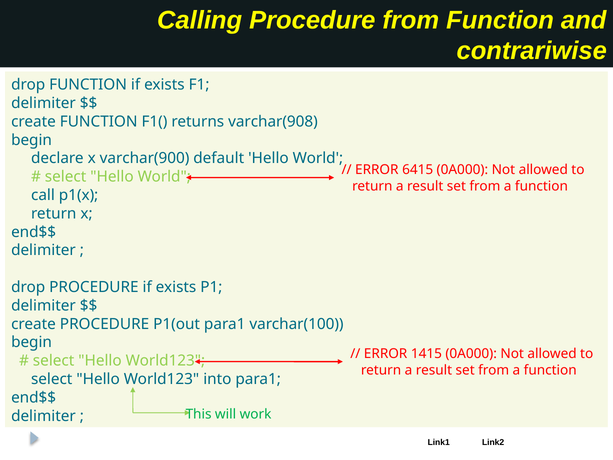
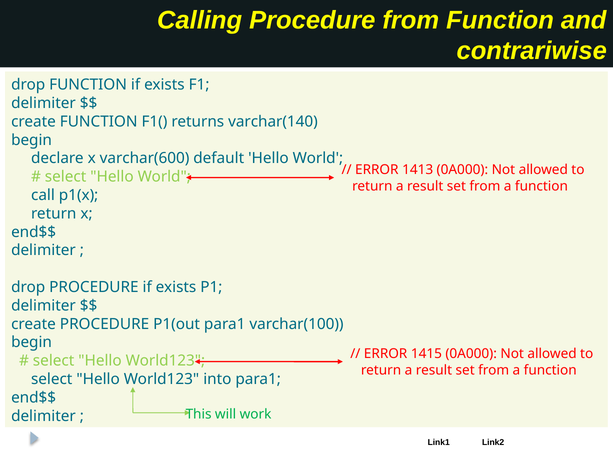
varchar(908: varchar(908 -> varchar(140
varchar(900: varchar(900 -> varchar(600
6415: 6415 -> 1413
